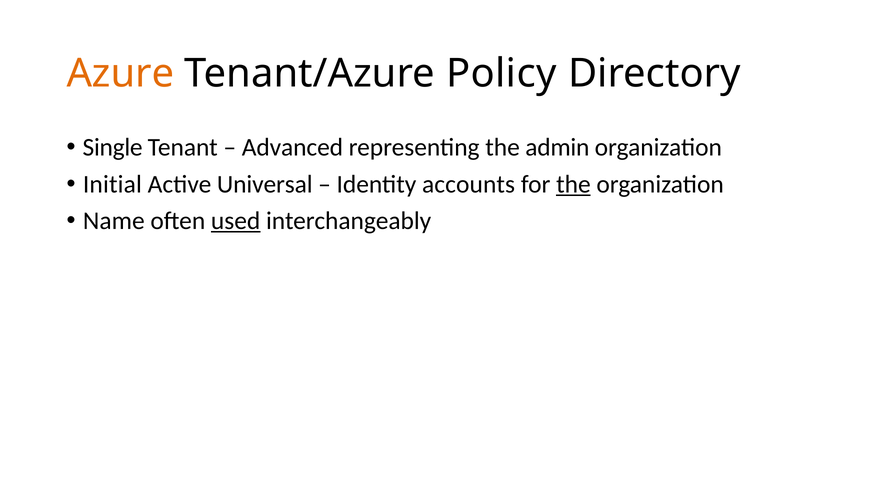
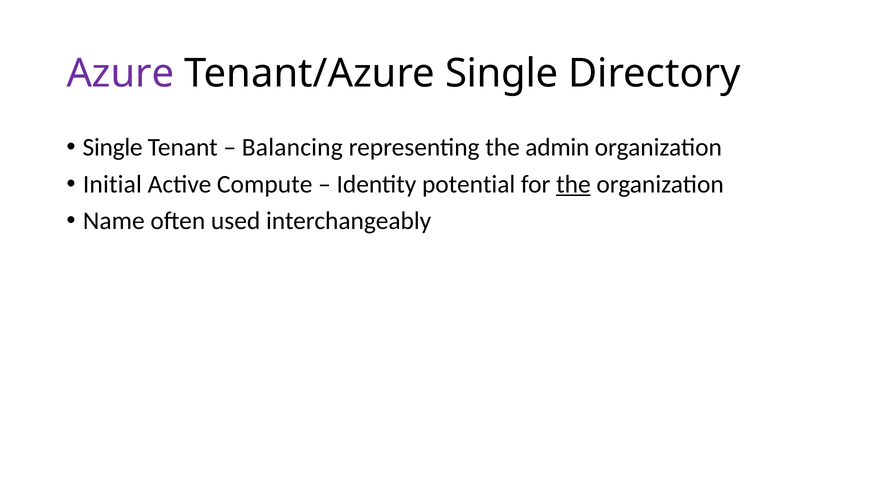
Azure colour: orange -> purple
Tenant/Azure Policy: Policy -> Single
Advanced: Advanced -> Balancing
Universal: Universal -> Compute
accounts: accounts -> potential
used underline: present -> none
